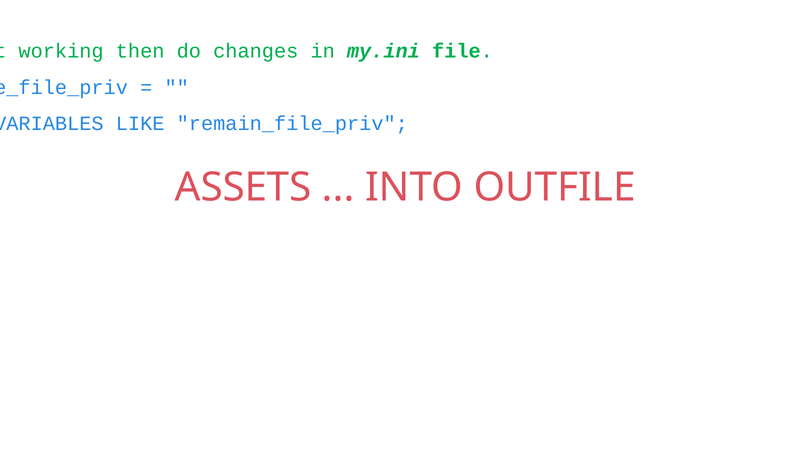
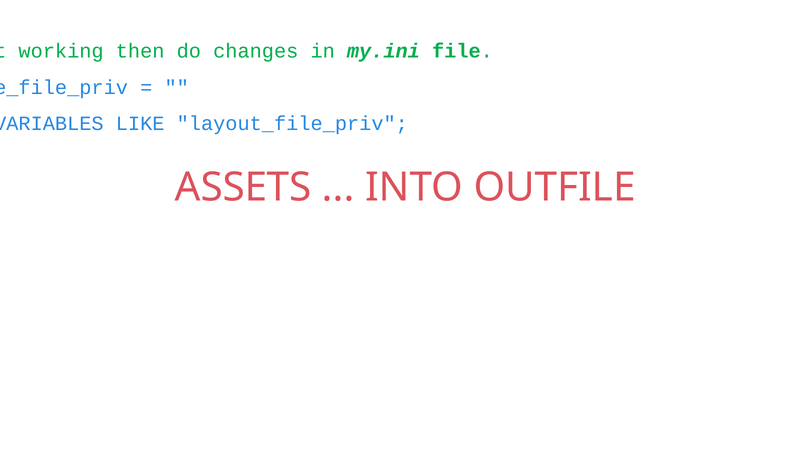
remain_file_priv: remain_file_priv -> layout_file_priv
